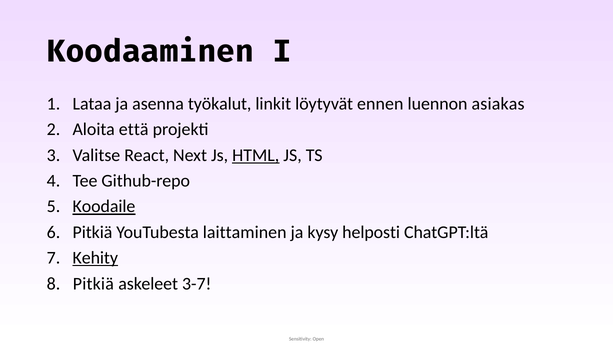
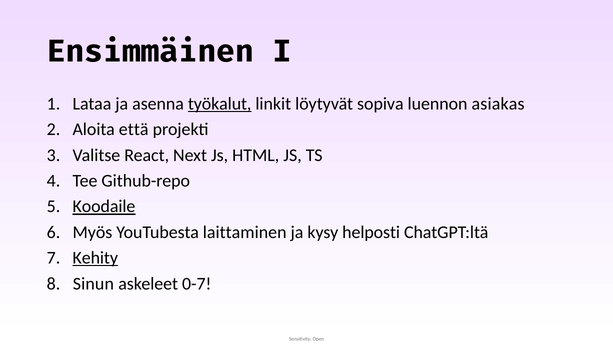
Koodaaminen: Koodaaminen -> Ensimmäinen
työkalut underline: none -> present
ennen: ennen -> sopiva
HTML underline: present -> none
Pitkiä at (92, 232): Pitkiä -> Myös
Pitkiä at (93, 284): Pitkiä -> Sinun
3-7: 3-7 -> 0-7
